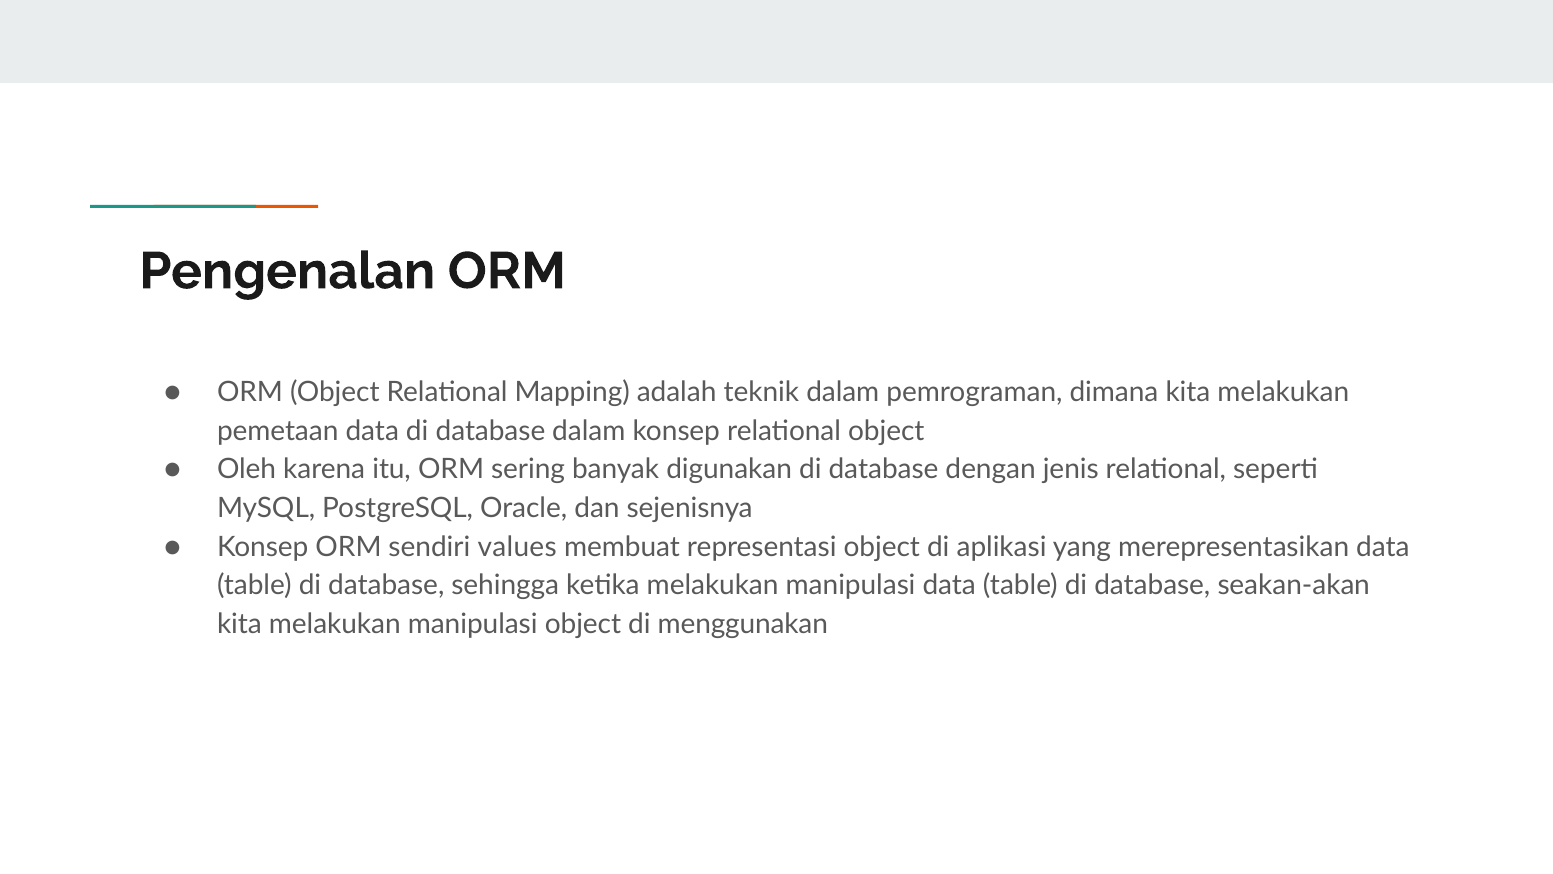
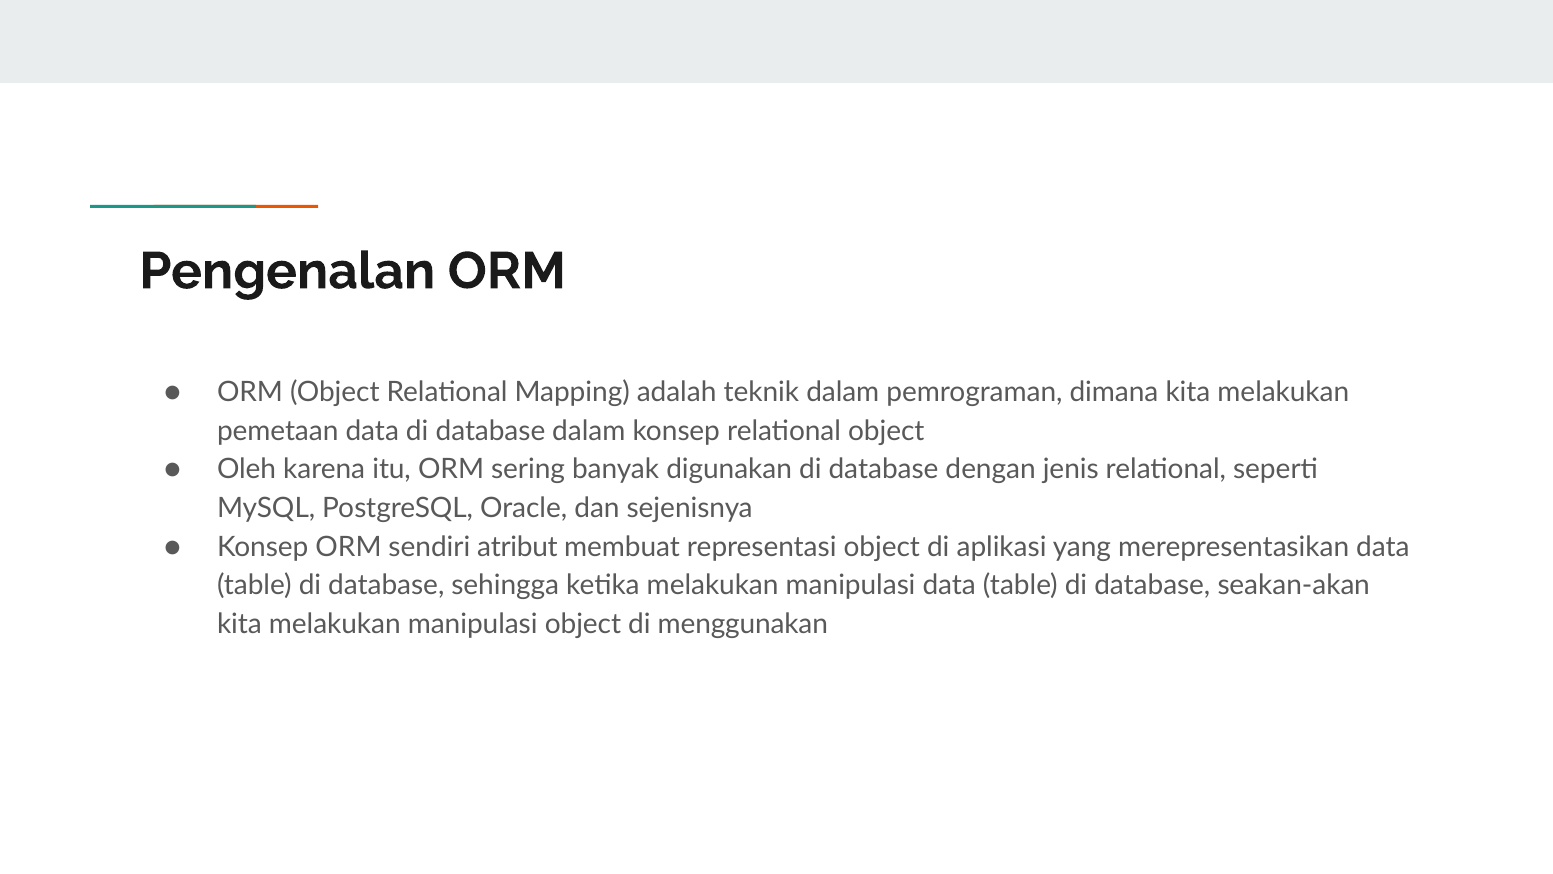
values: values -> atribut
